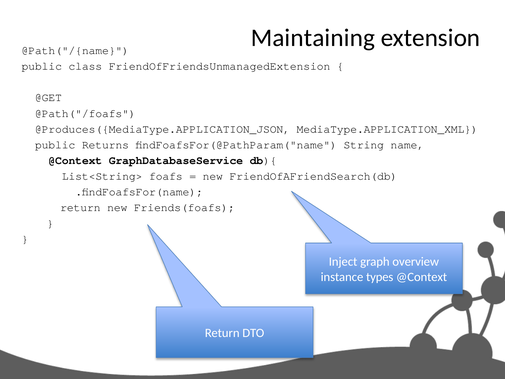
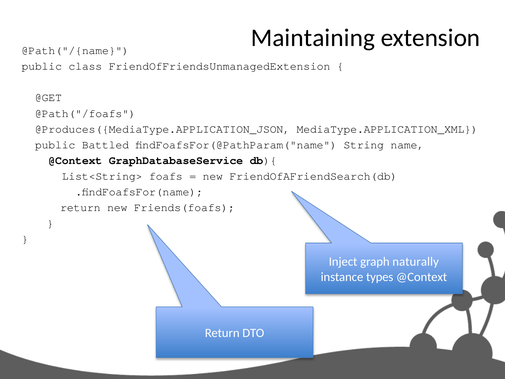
Returns: Returns -> Battled
overview: overview -> naturally
